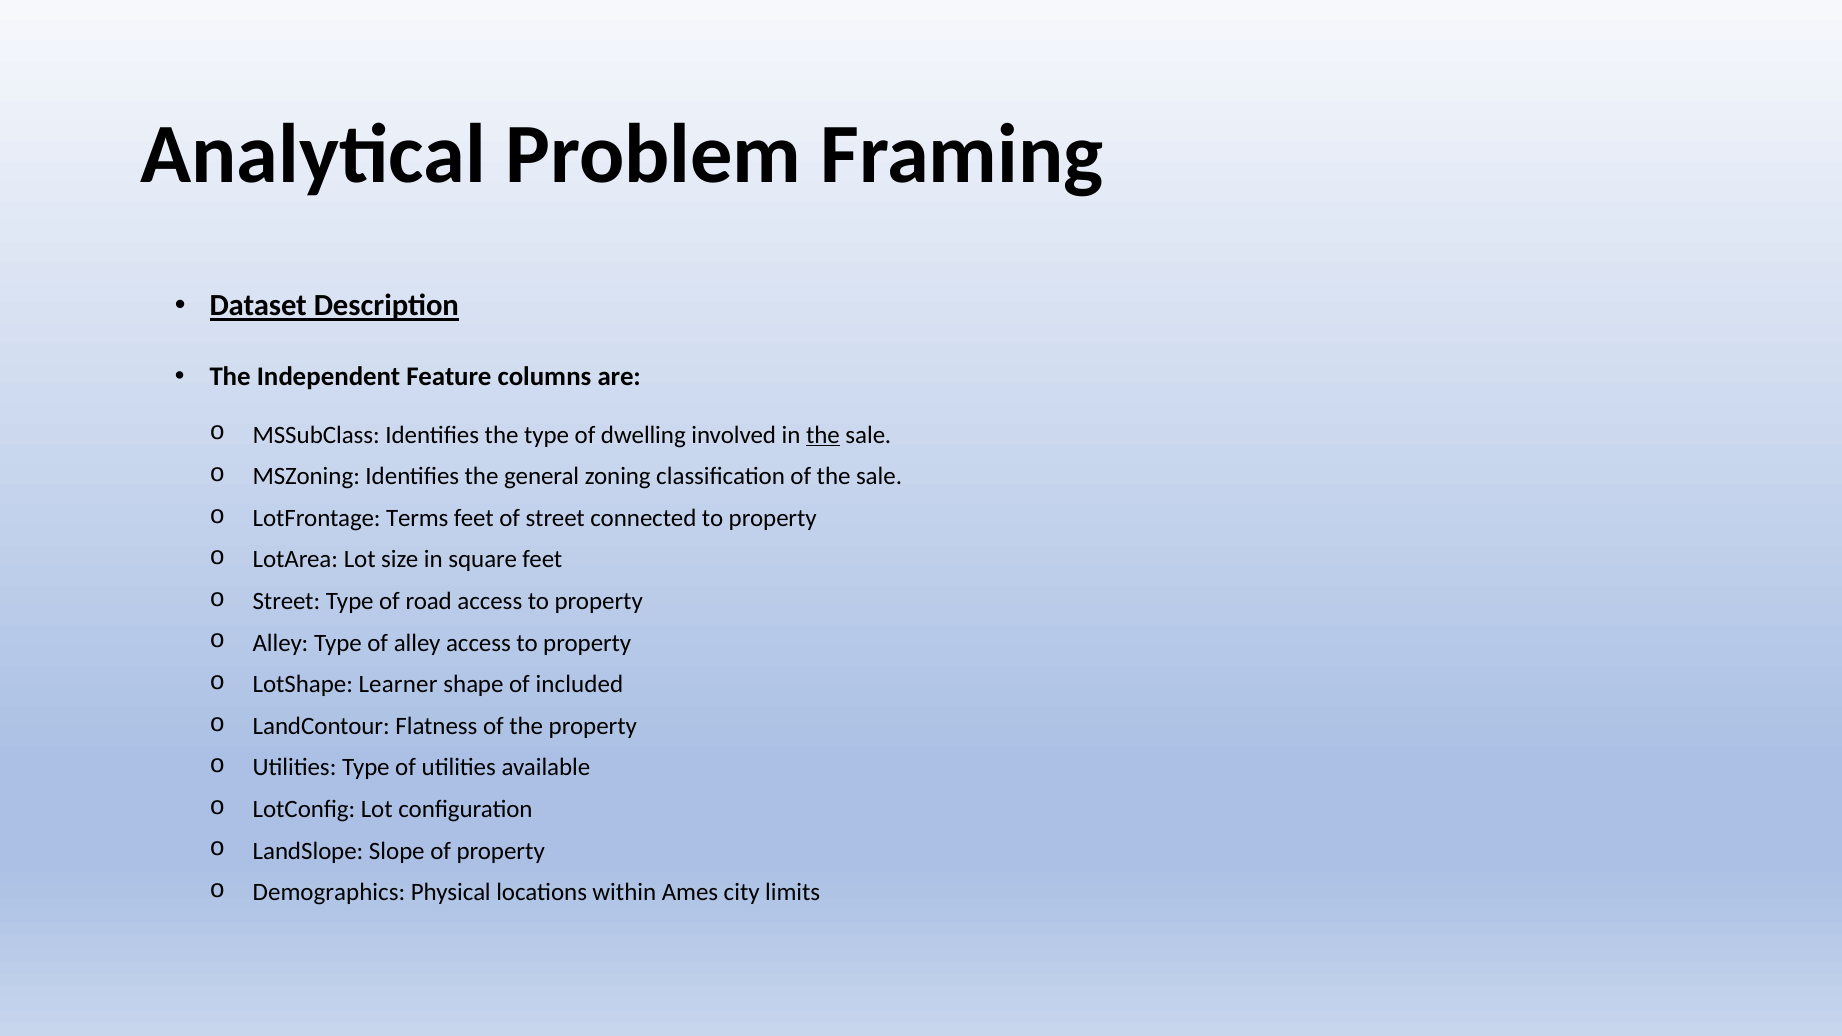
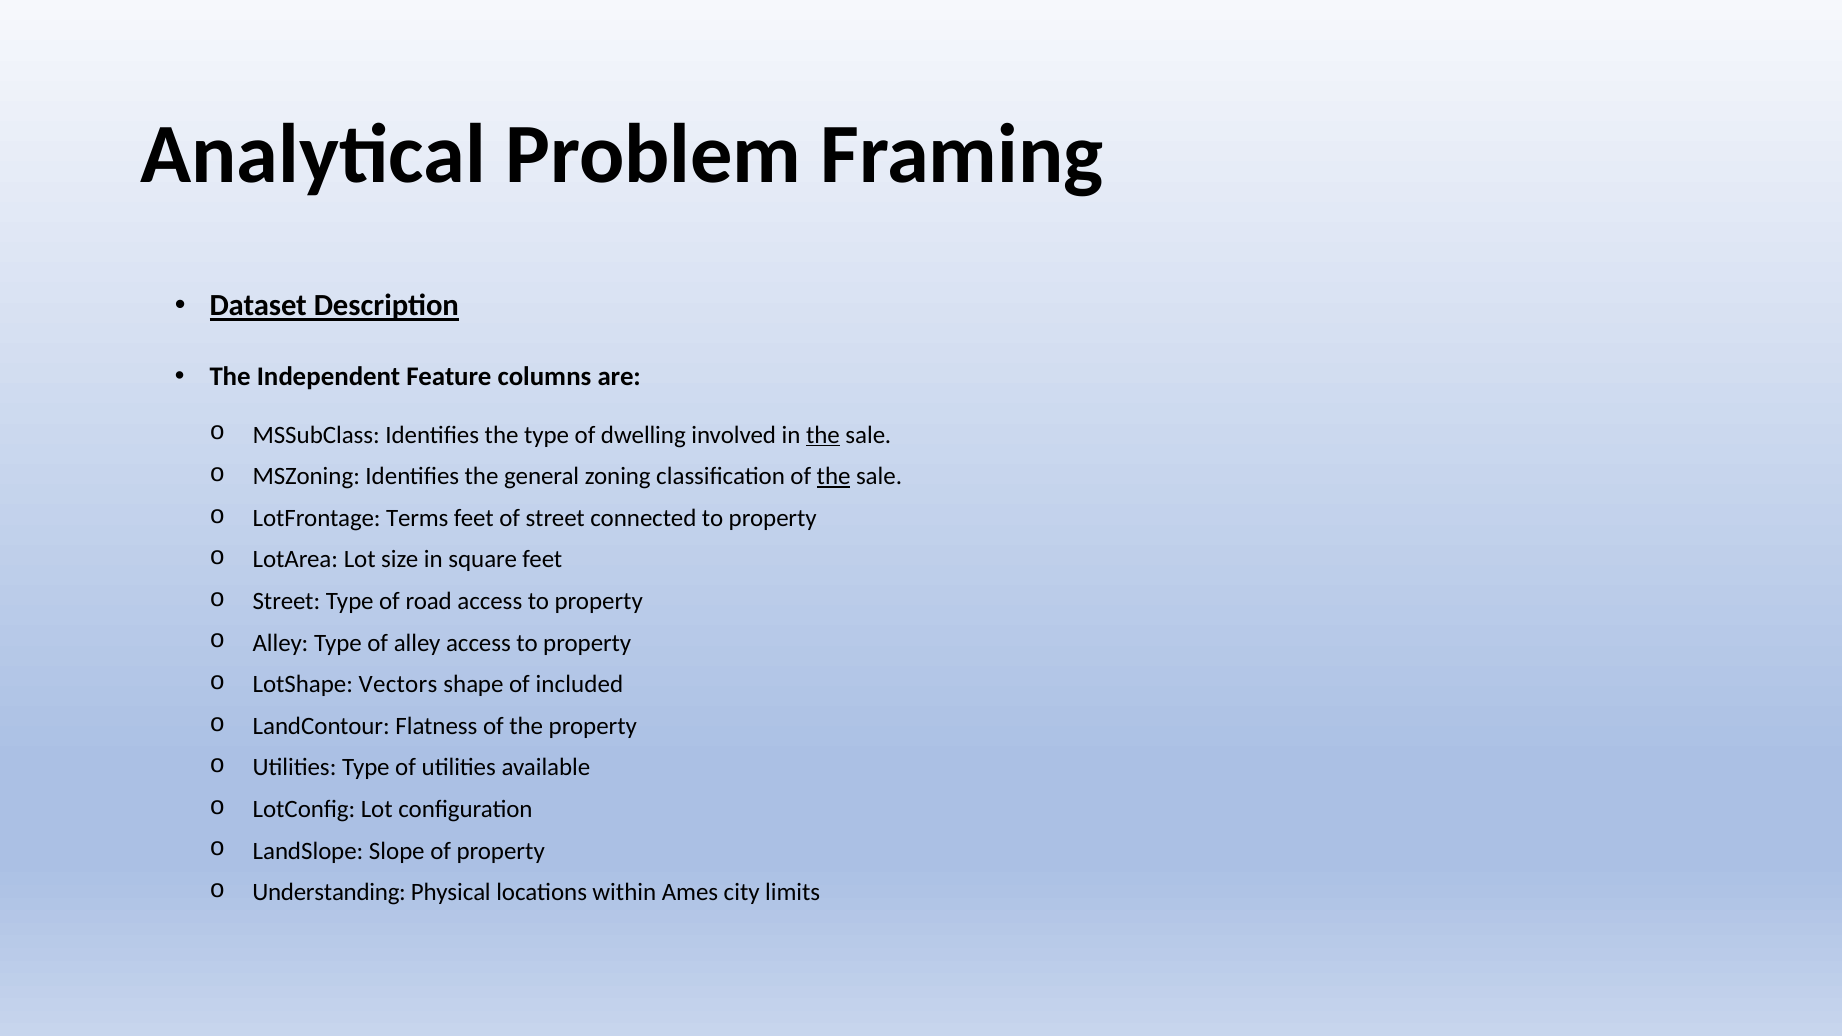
the at (834, 476) underline: none -> present
Learner: Learner -> Vectors
Demographics: Demographics -> Understanding
